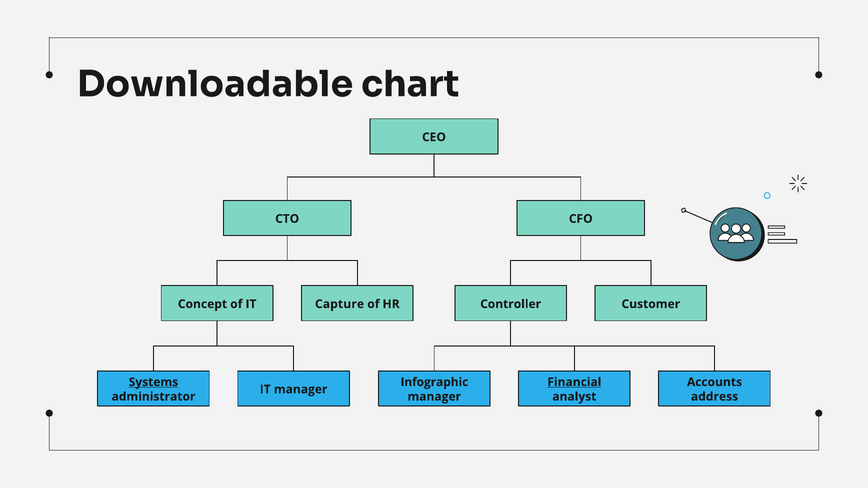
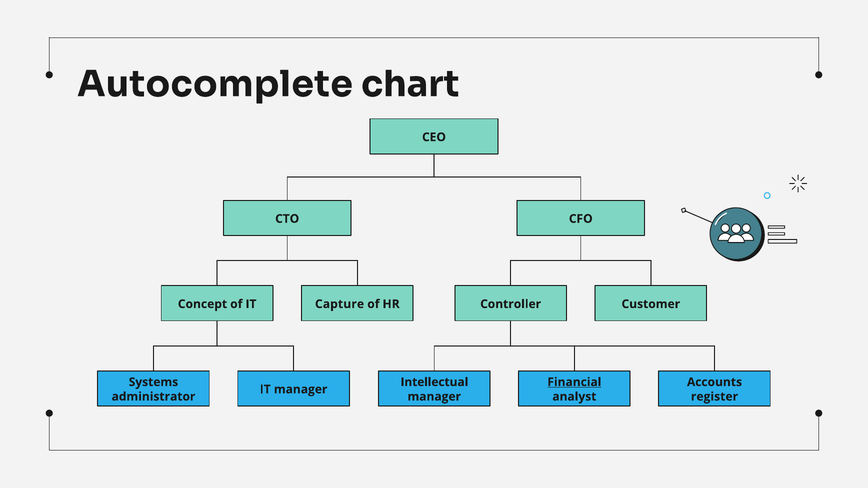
Downloadable: Downloadable -> Autocomplete
Systems underline: present -> none
Infographic: Infographic -> Intellectual
address: address -> register
